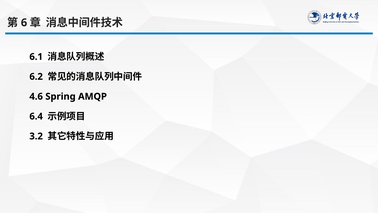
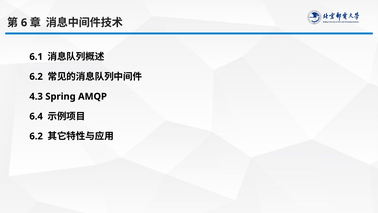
4.6: 4.6 -> 4.3
3.2 at (36, 136): 3.2 -> 6.2
